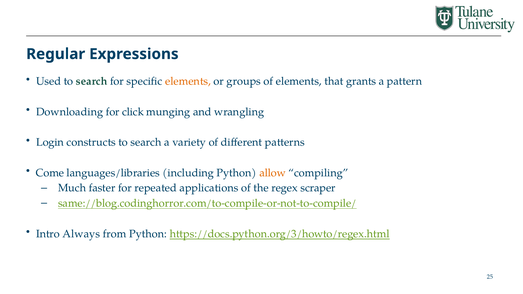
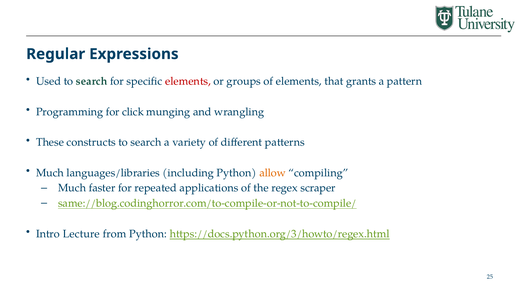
elements at (188, 81) colour: orange -> red
Downloading: Downloading -> Programming
Login: Login -> These
Come at (50, 173): Come -> Much
Always: Always -> Lecture
